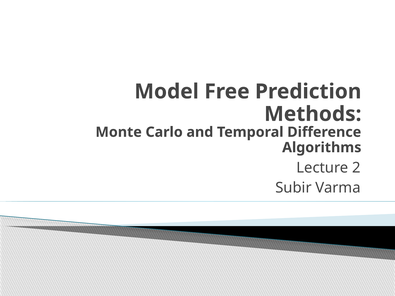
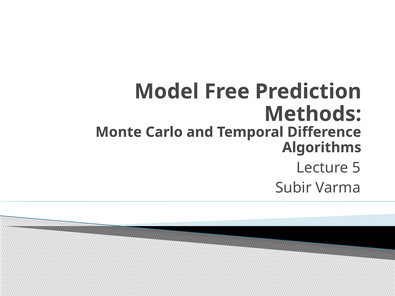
2: 2 -> 5
